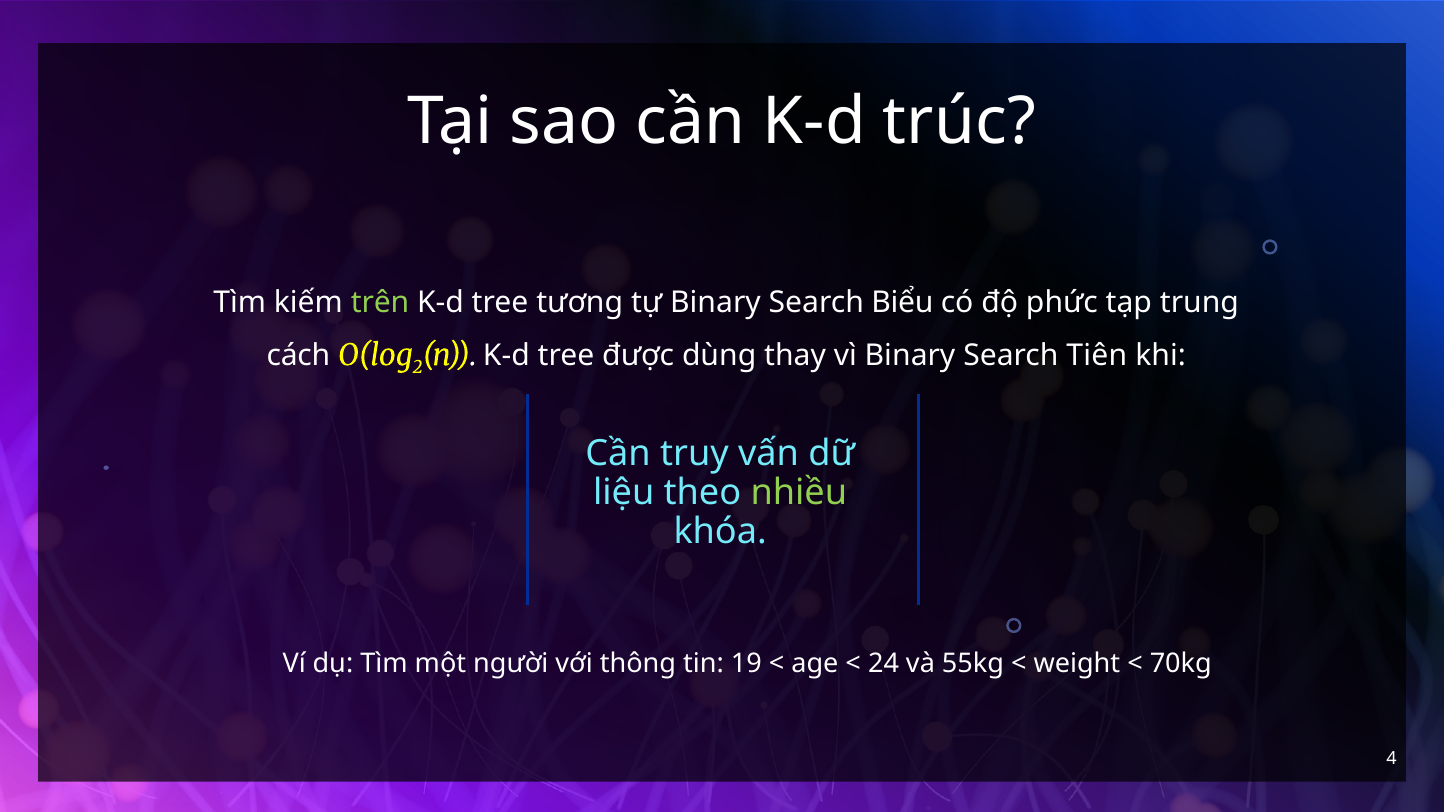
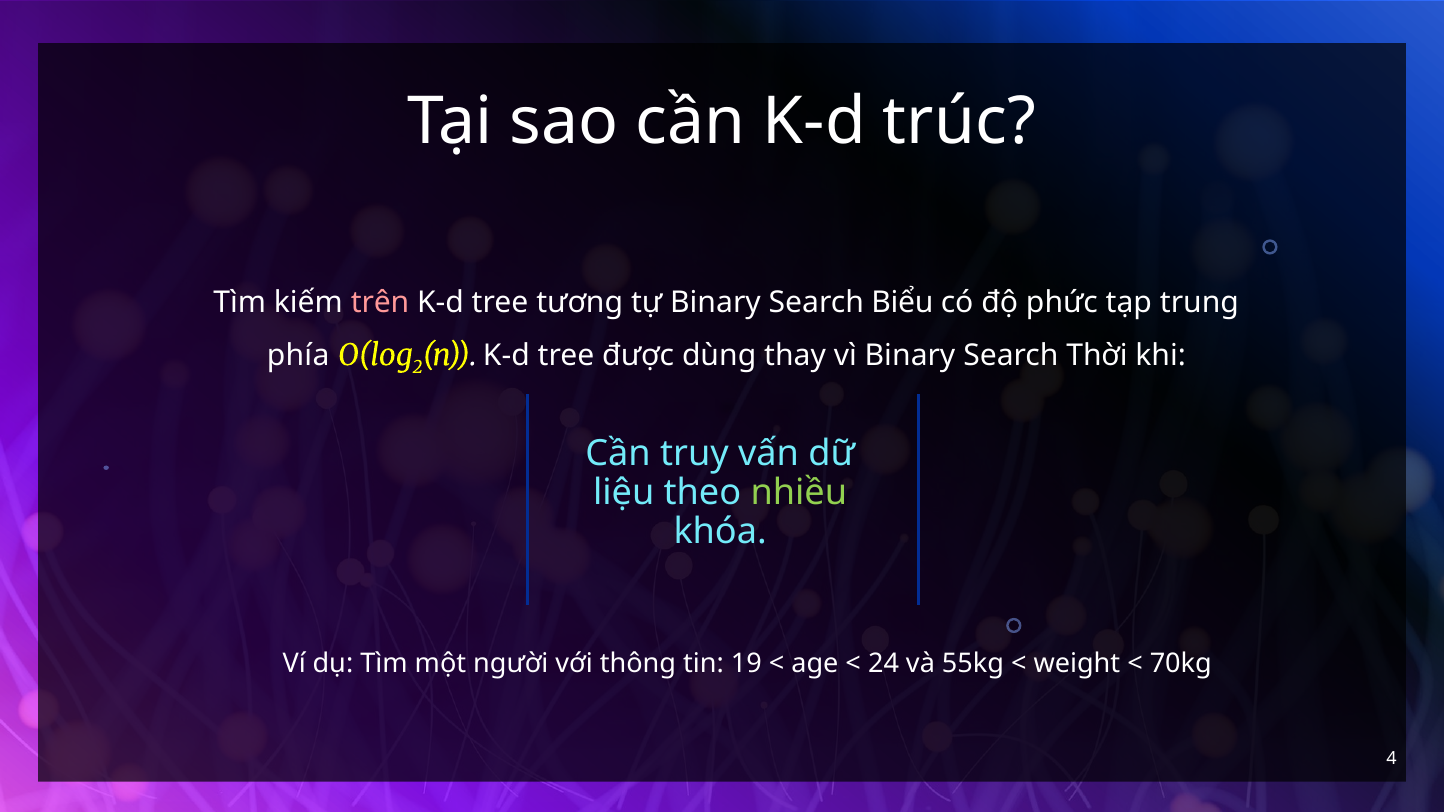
trên colour: light green -> pink
cách: cách -> phía
Tiên: Tiên -> Thời
